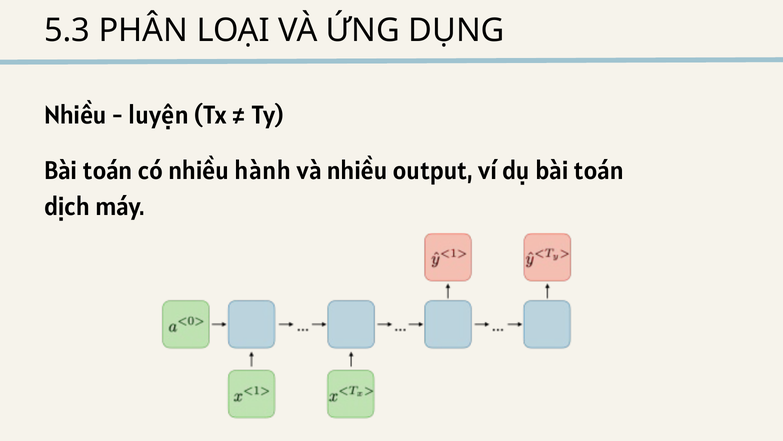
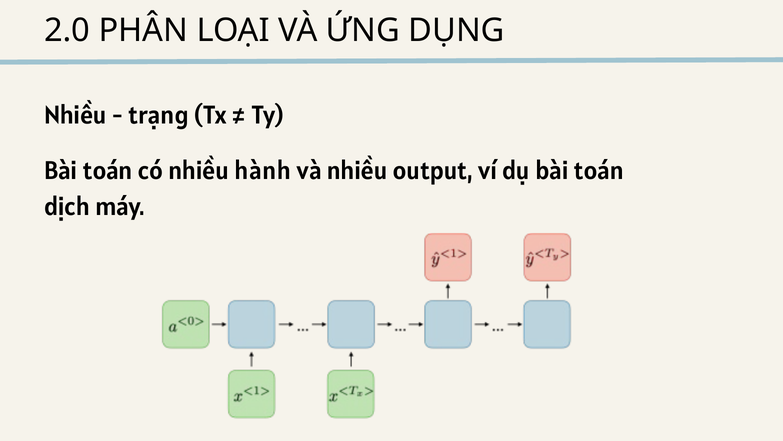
5.3: 5.3 -> 2.0
luyện: luyện -> trạng
